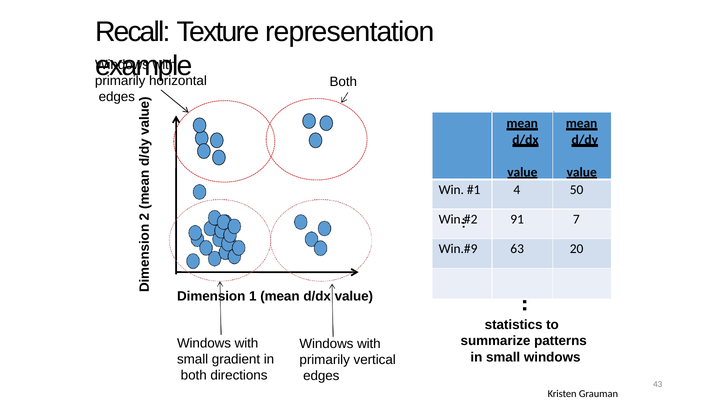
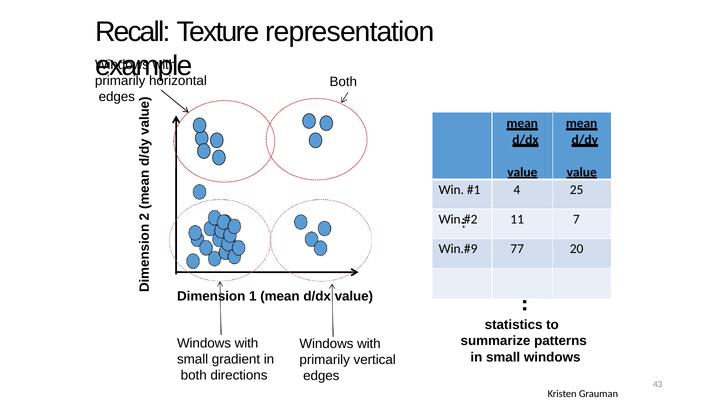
50: 50 -> 25
91: 91 -> 11
63: 63 -> 77
